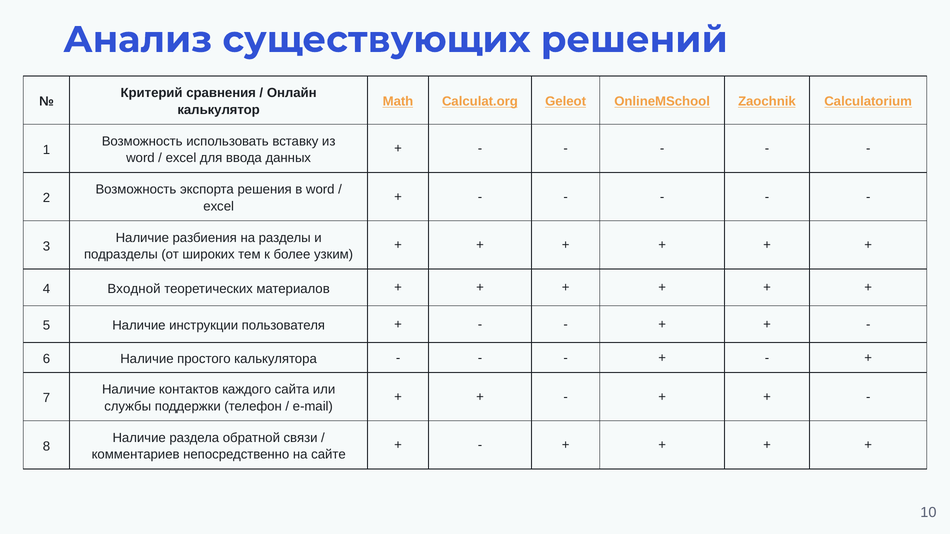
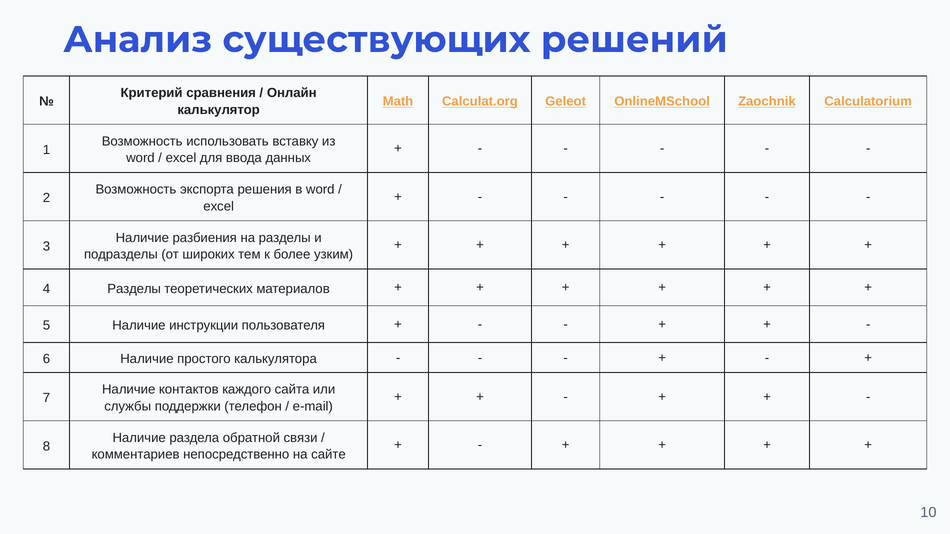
4 Входной: Входной -> Разделы
